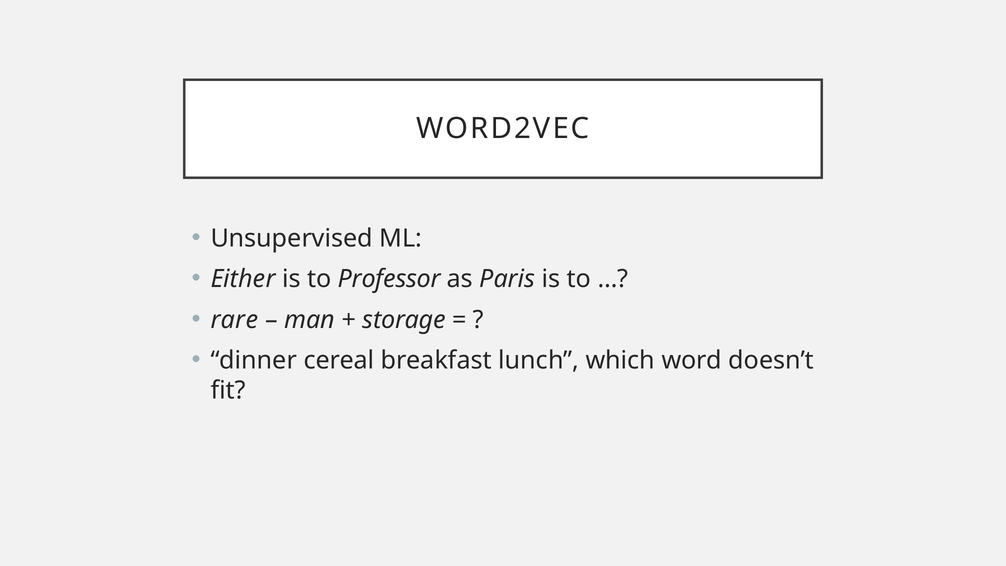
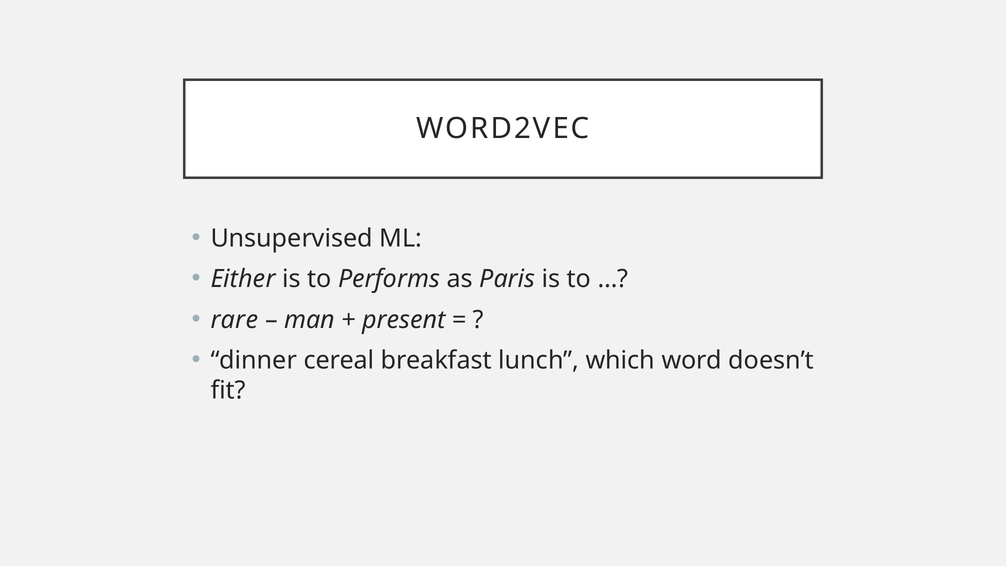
Professor: Professor -> Performs
storage: storage -> present
